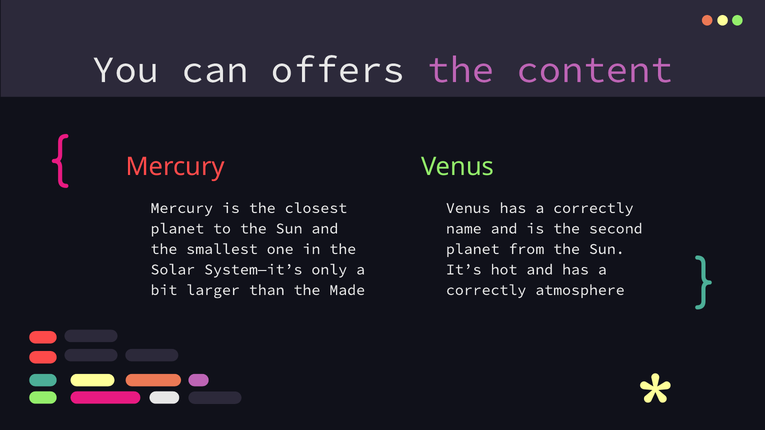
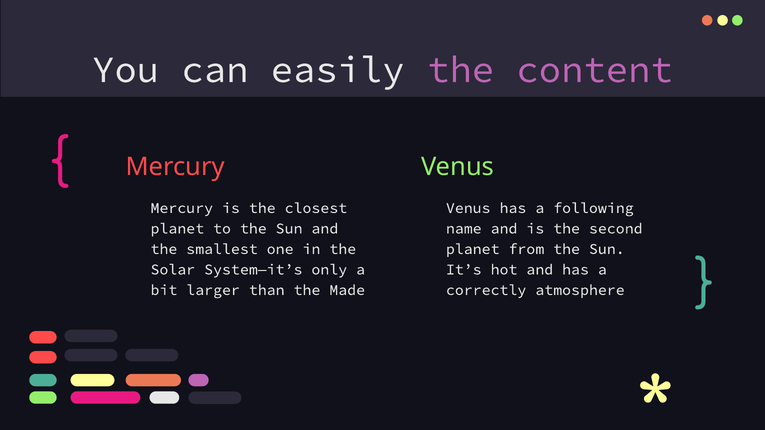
offers: offers -> easily
Venus has a correctly: correctly -> following
